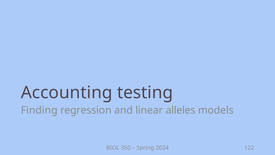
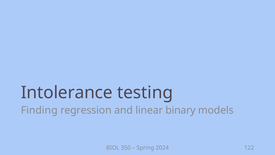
Accounting: Accounting -> Intolerance
alleles: alleles -> binary
